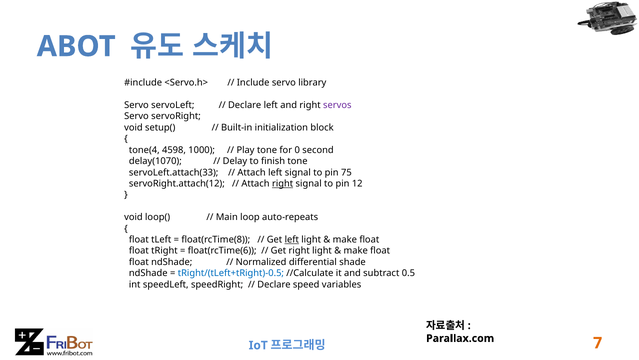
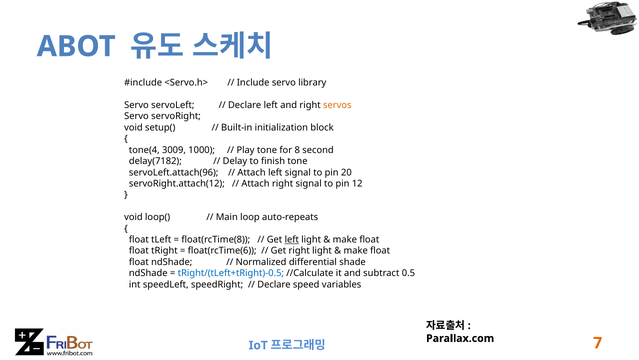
servos colour: purple -> orange
4598: 4598 -> 3009
0: 0 -> 8
delay(1070: delay(1070 -> delay(7182
servoLeft.attach(33: servoLeft.attach(33 -> servoLeft.attach(96
75: 75 -> 20
right at (283, 183) underline: present -> none
